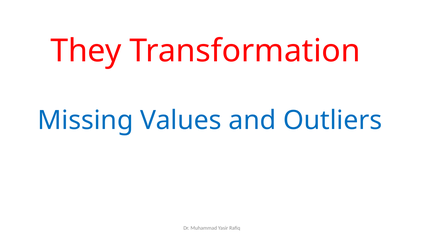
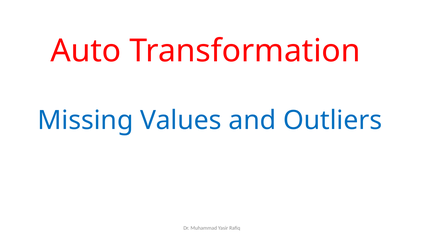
They: They -> Auto
